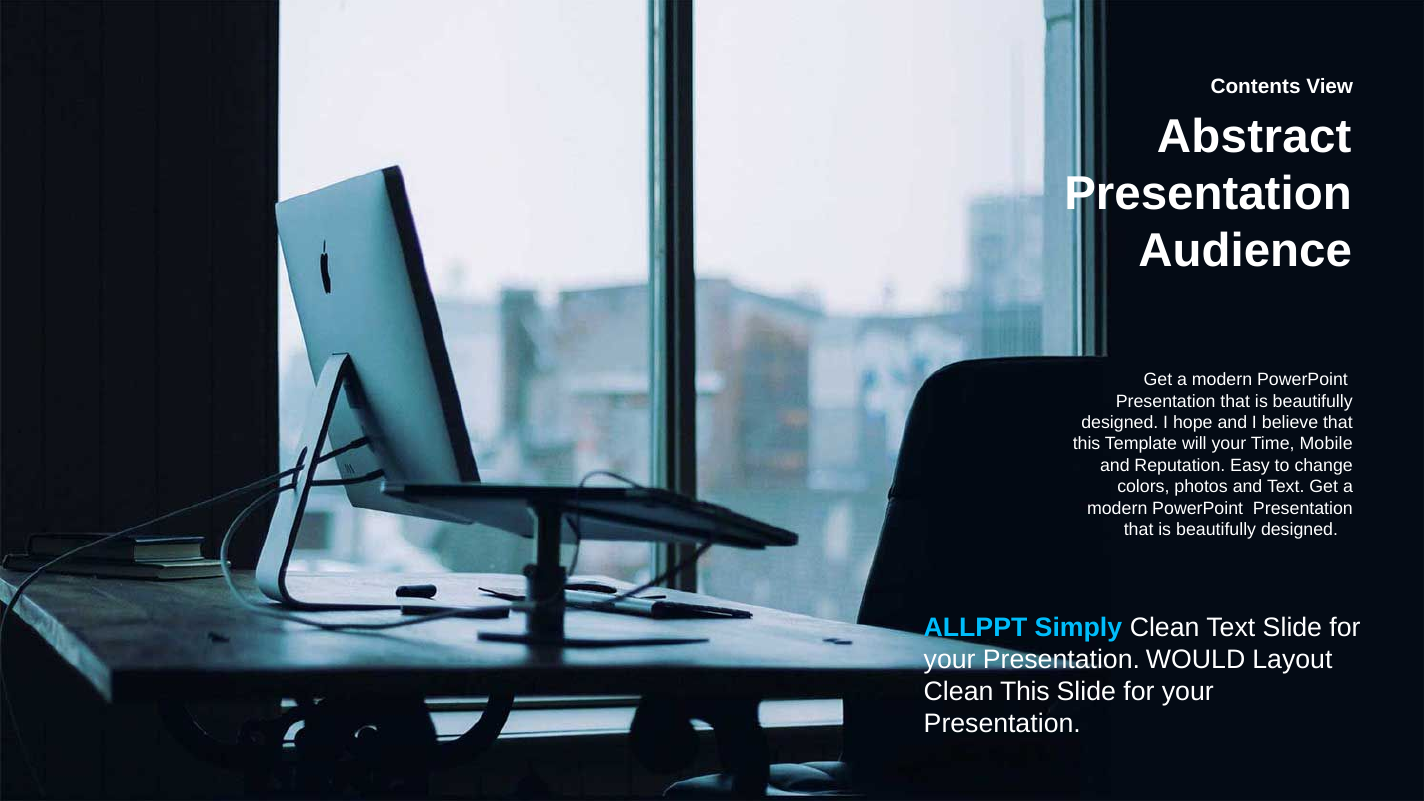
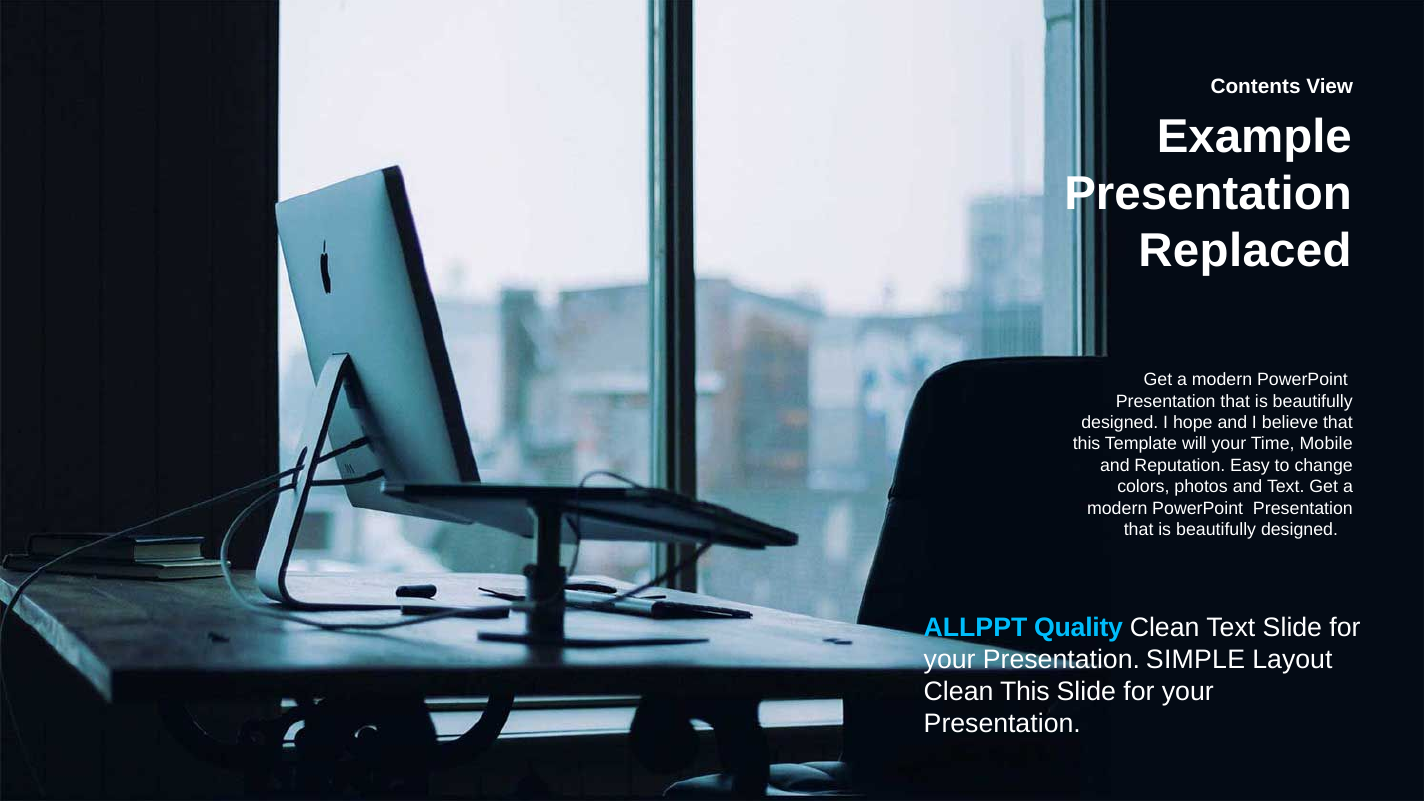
Abstract: Abstract -> Example
Audience: Audience -> Replaced
Simply: Simply -> Quality
WOULD: WOULD -> SIMPLE
